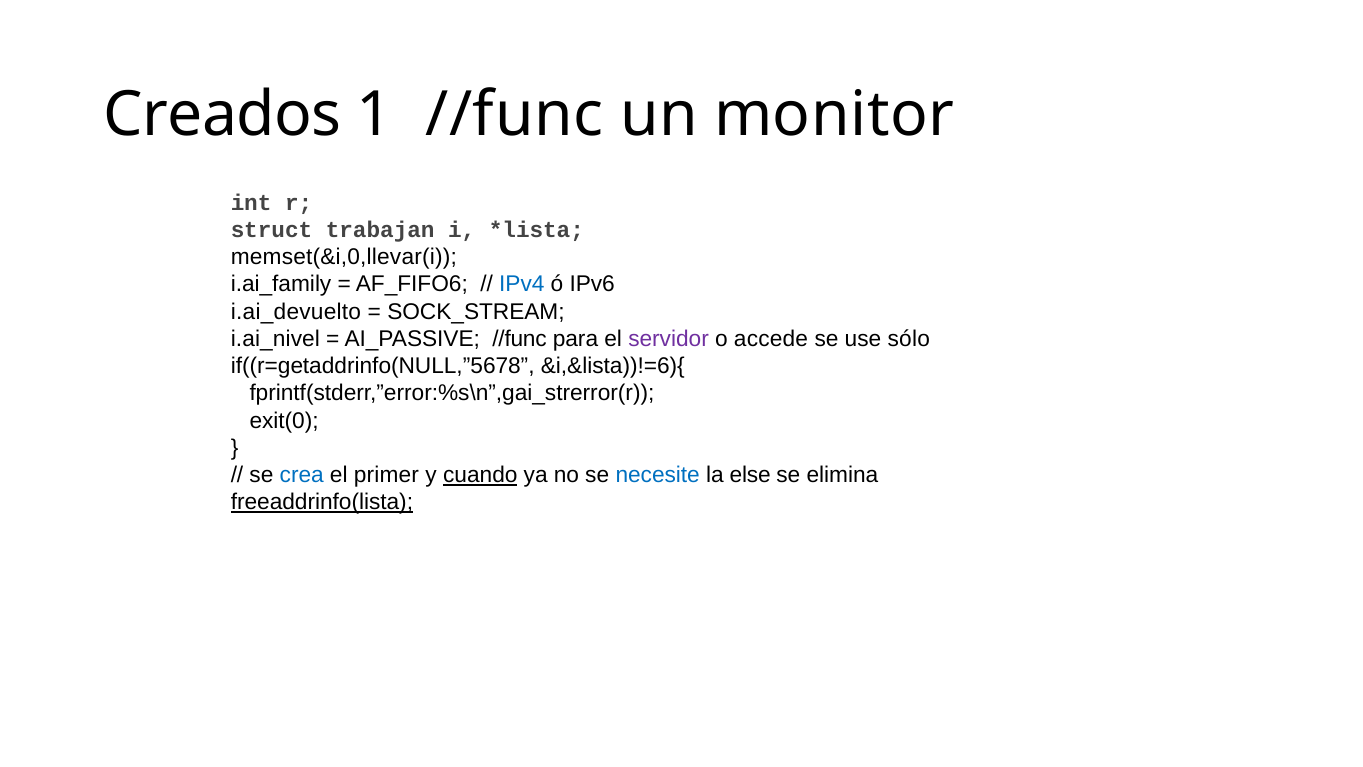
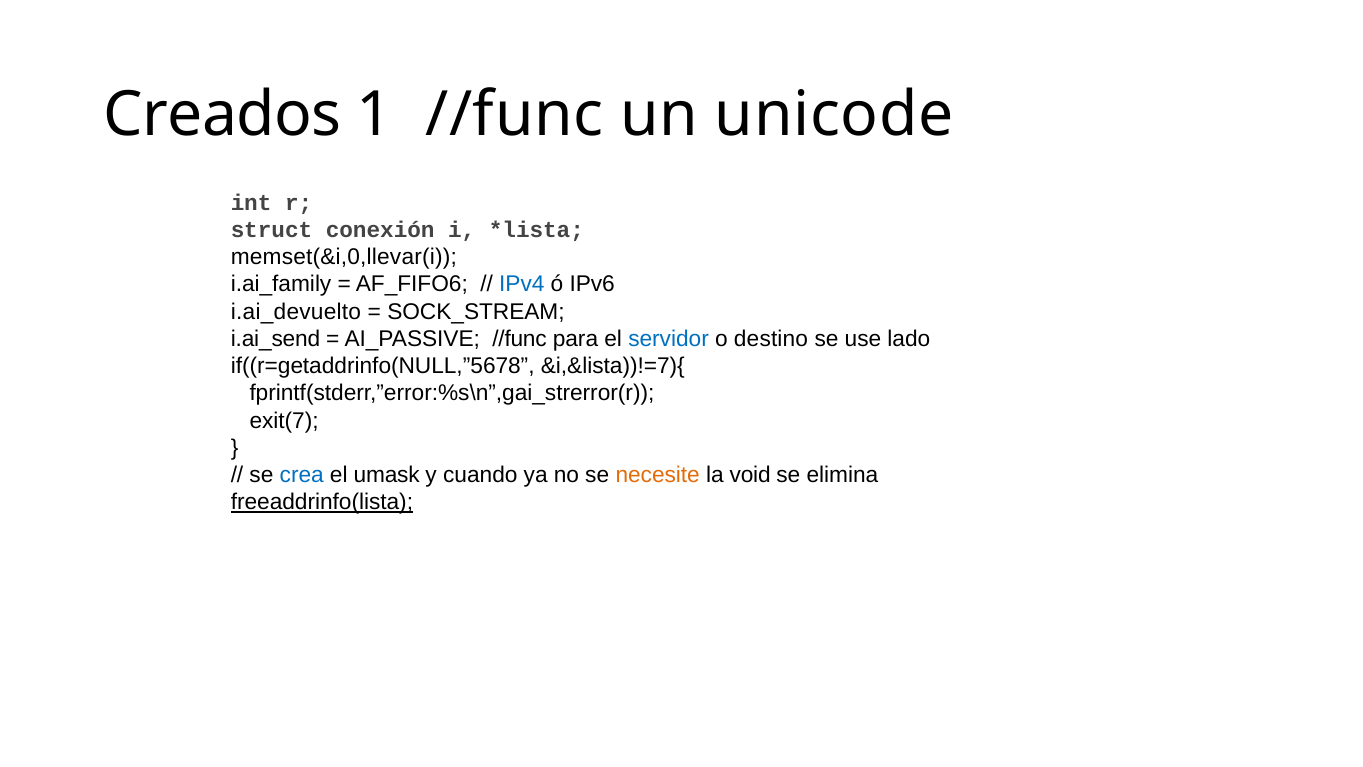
monitor: monitor -> unicode
trabajan: trabajan -> conexión
i.ai_nivel: i.ai_nivel -> i.ai_send
servidor colour: purple -> blue
accede: accede -> destino
sólo: sólo -> lado
&i,&lista))!=6){: &i,&lista))!=6){ -> &i,&lista))!=7){
exit(0: exit(0 -> exit(7
primer: primer -> umask
cuando underline: present -> none
necesite colour: blue -> orange
else: else -> void
